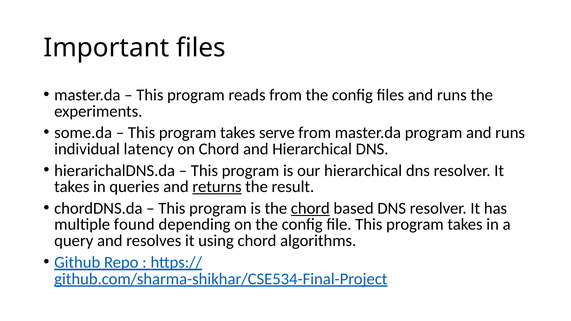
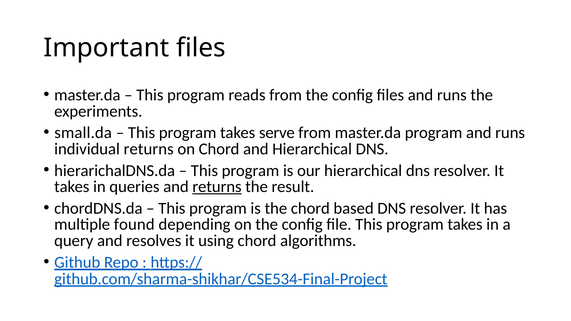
some.da: some.da -> small.da
individual latency: latency -> returns
chord at (310, 208) underline: present -> none
